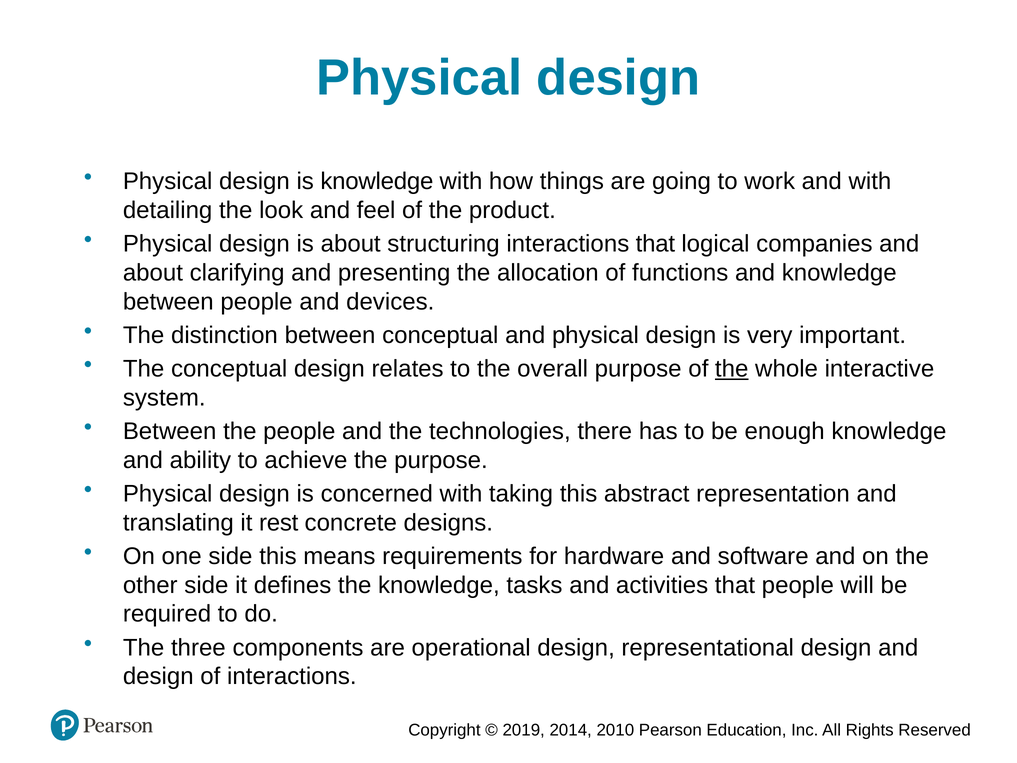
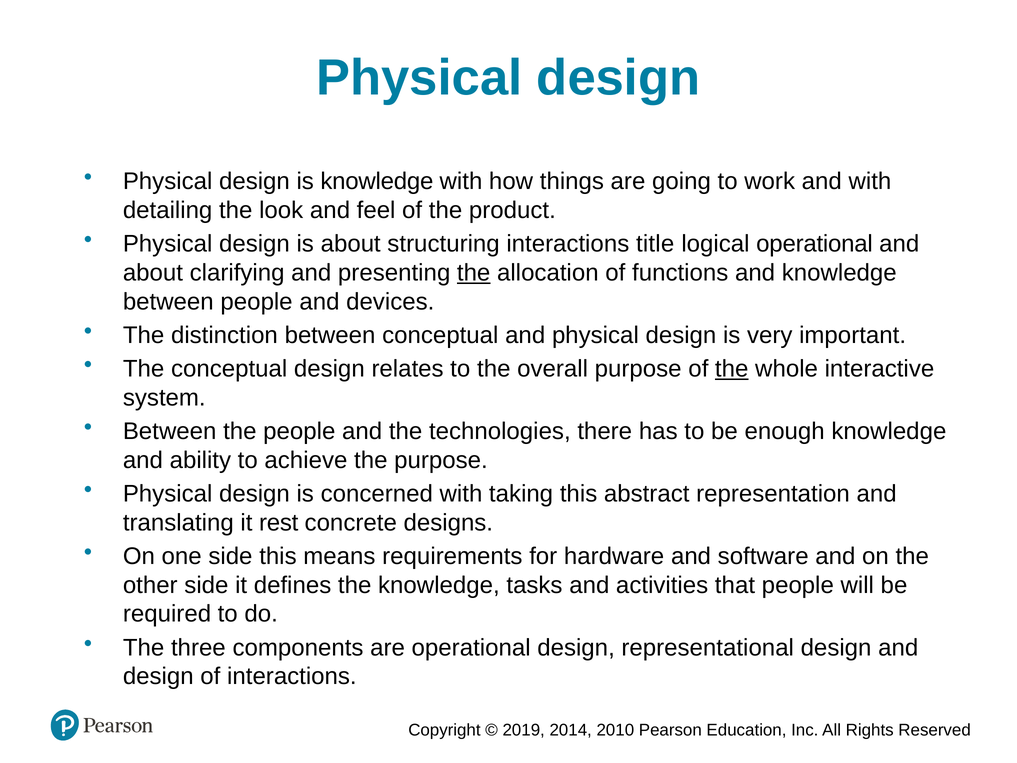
interactions that: that -> title
logical companies: companies -> operational
the at (474, 273) underline: none -> present
